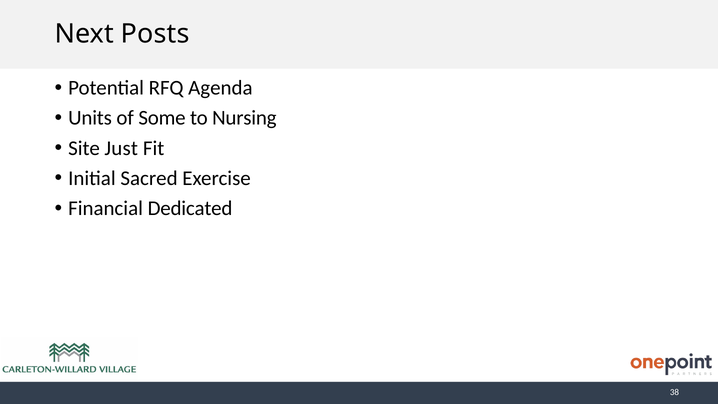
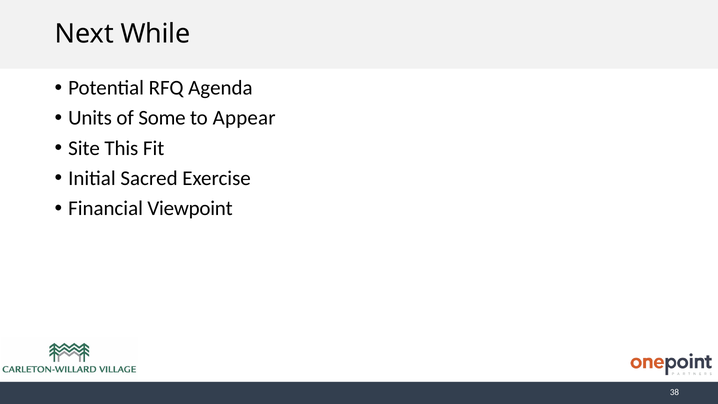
Posts: Posts -> While
Nursing: Nursing -> Appear
Just: Just -> This
Dedicated: Dedicated -> Viewpoint
